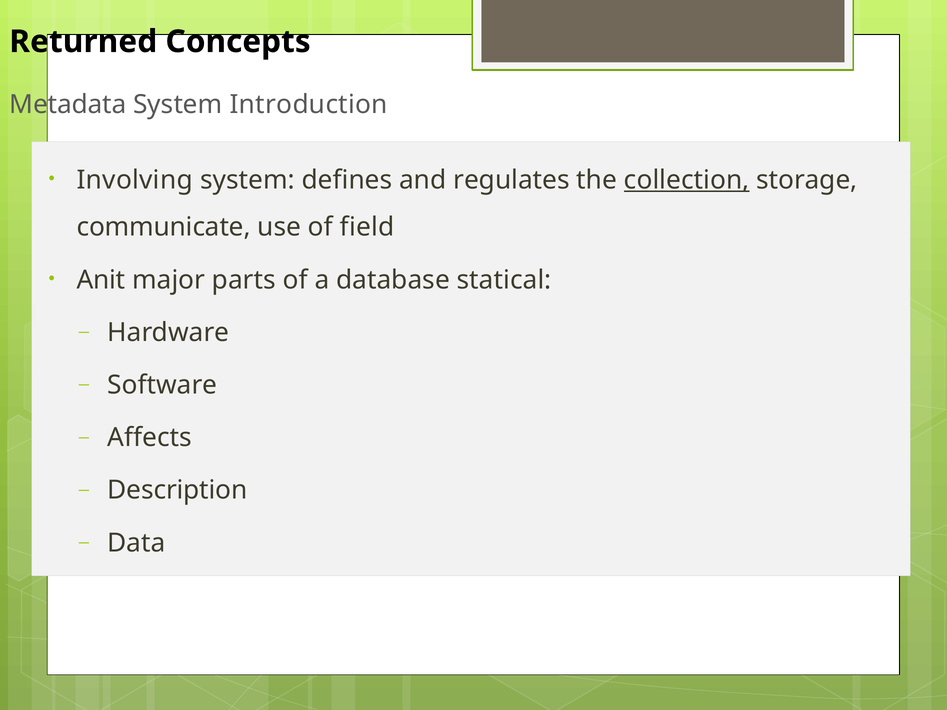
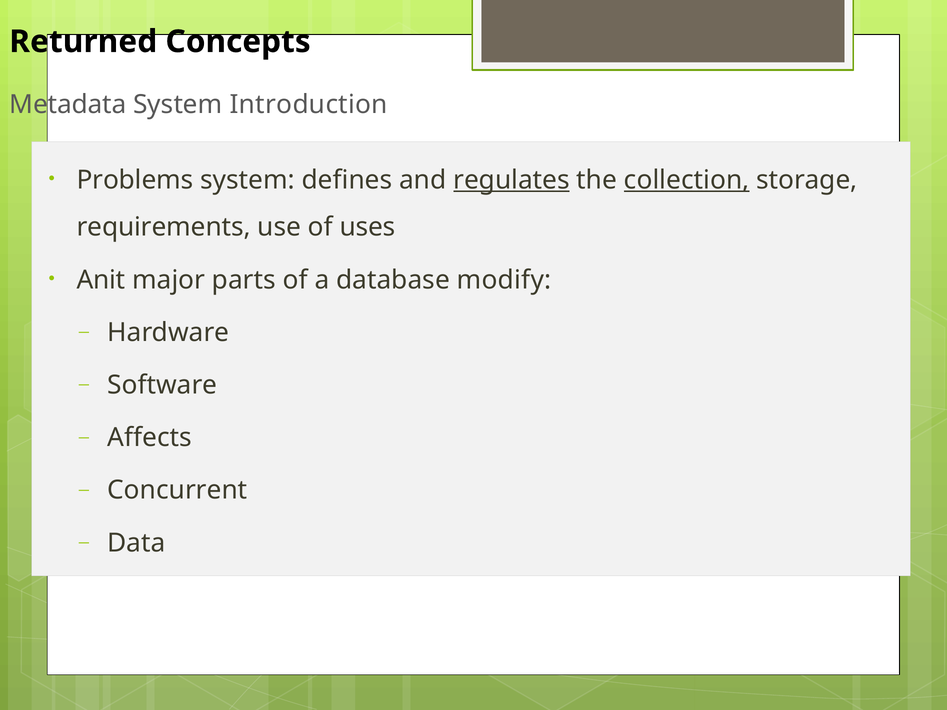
Involving: Involving -> Problems
regulates underline: none -> present
communicate: communicate -> requirements
field: field -> uses
statical: statical -> modify
Description: Description -> Concurrent
